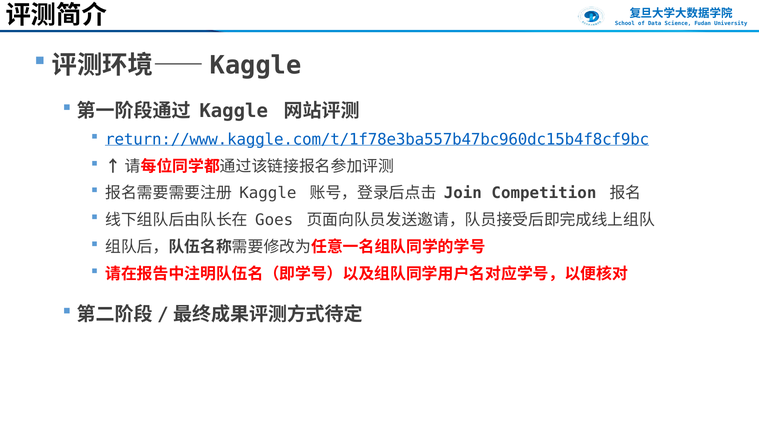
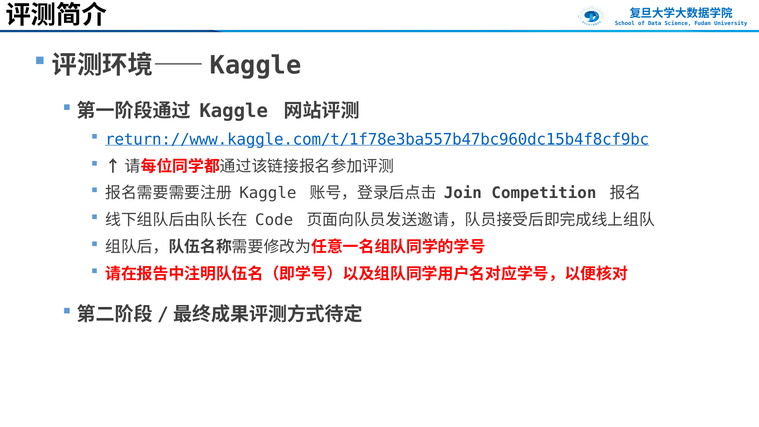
Goes: Goes -> Code
